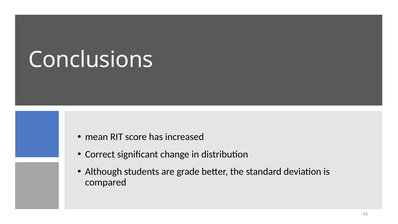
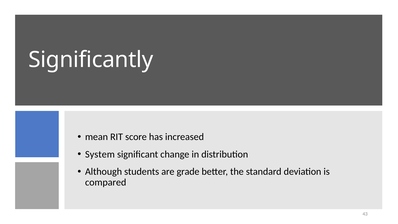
Conclusions: Conclusions -> Significantly
Correct: Correct -> System
